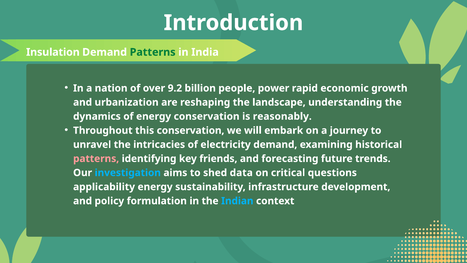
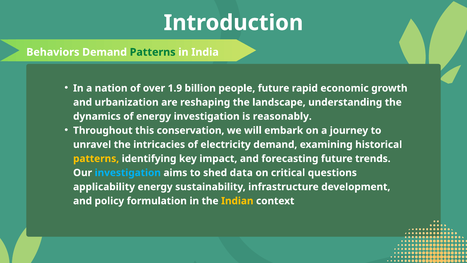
Insulation: Insulation -> Behaviors
9.2: 9.2 -> 1.9
people power: power -> future
energy conservation: conservation -> investigation
patterns at (96, 158) colour: pink -> yellow
friends: friends -> impact
Indian colour: light blue -> yellow
